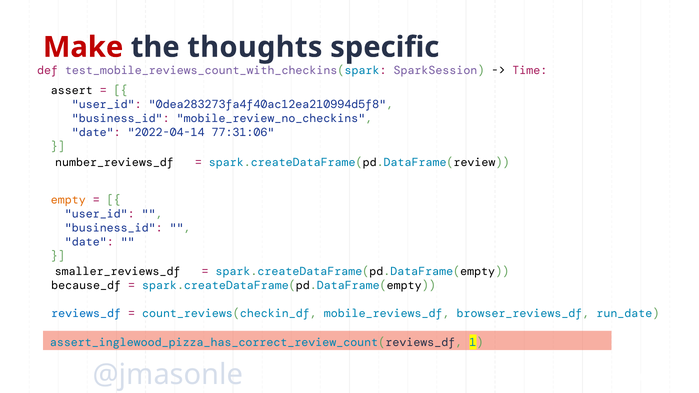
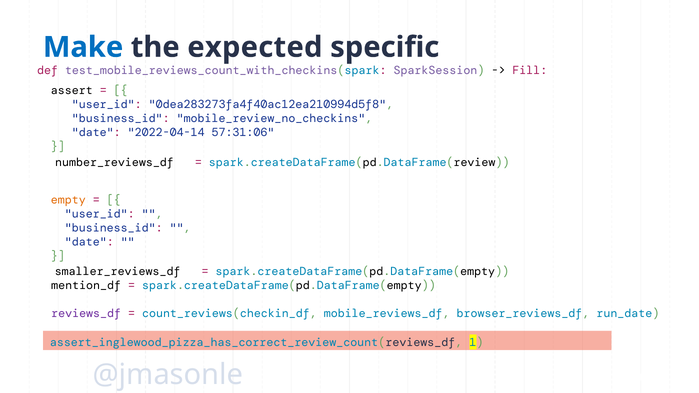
Make colour: red -> blue
thoughts: thoughts -> expected
Time: Time -> Fill
77:31:06: 77:31:06 -> 57:31:06
because_df: because_df -> mention_df
reviews_df colour: blue -> purple
